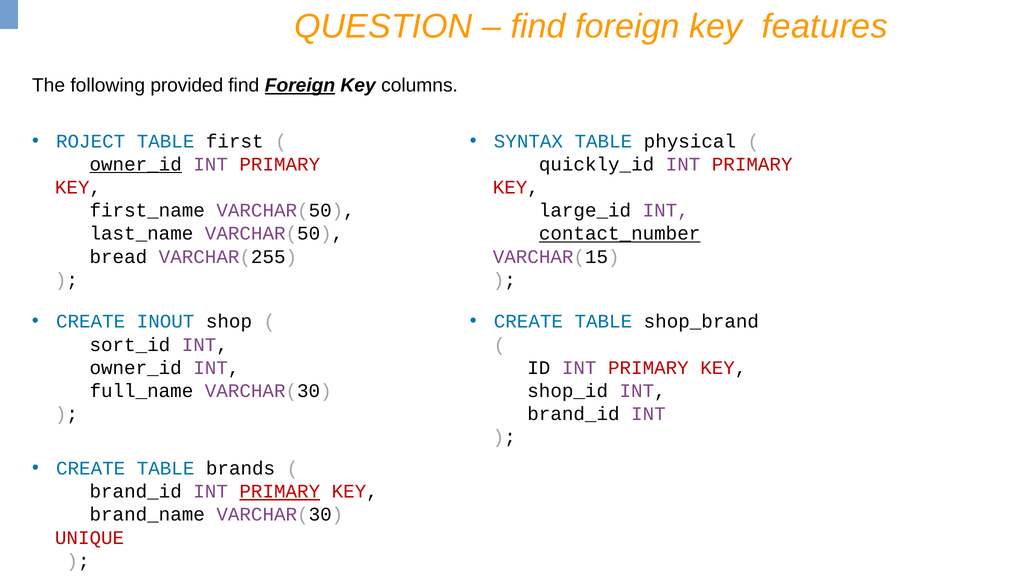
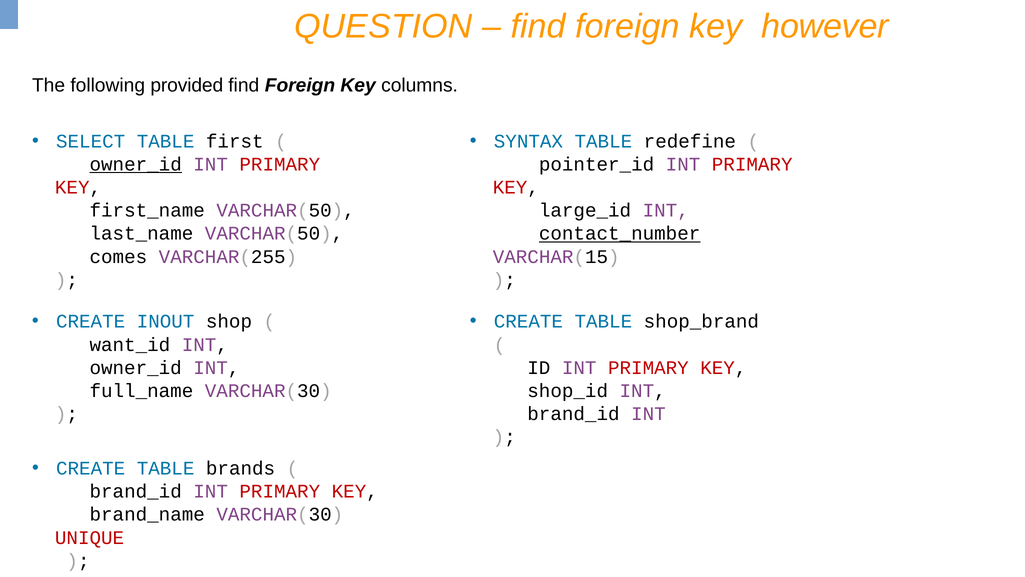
features: features -> however
Foreign at (300, 85) underline: present -> none
ROJECT: ROJECT -> SELECT
physical: physical -> redefine
quickly_id: quickly_id -> pointer_id
bread: bread -> comes
sort_id: sort_id -> want_id
PRIMARY at (280, 491) underline: present -> none
